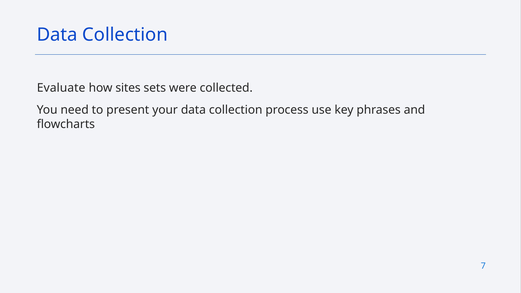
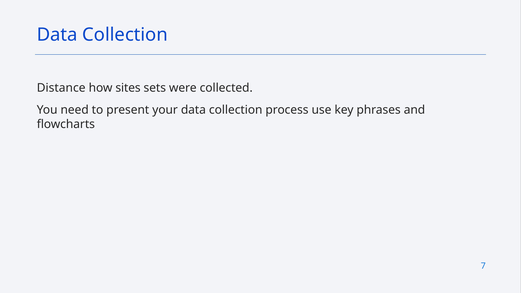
Evaluate: Evaluate -> Distance
